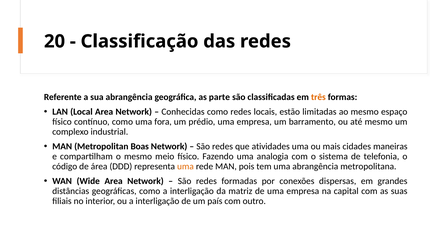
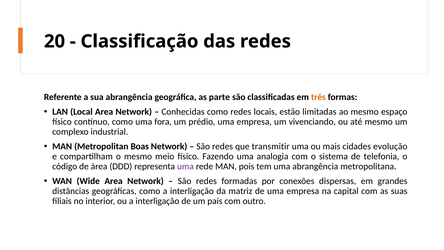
barramento: barramento -> vivenciando
atividades: atividades -> transmitir
maneiras: maneiras -> evolução
uma at (185, 166) colour: orange -> purple
